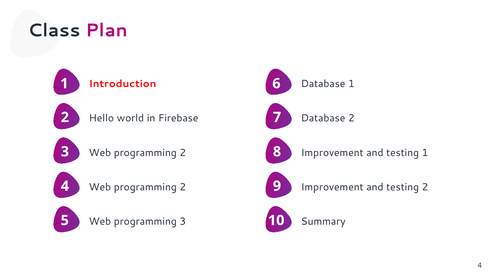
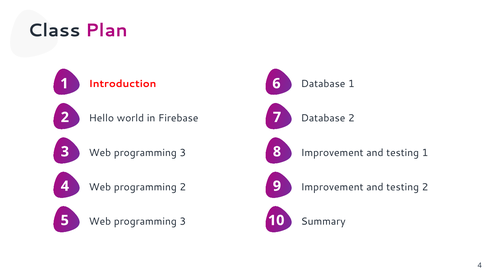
2 at (183, 153): 2 -> 3
